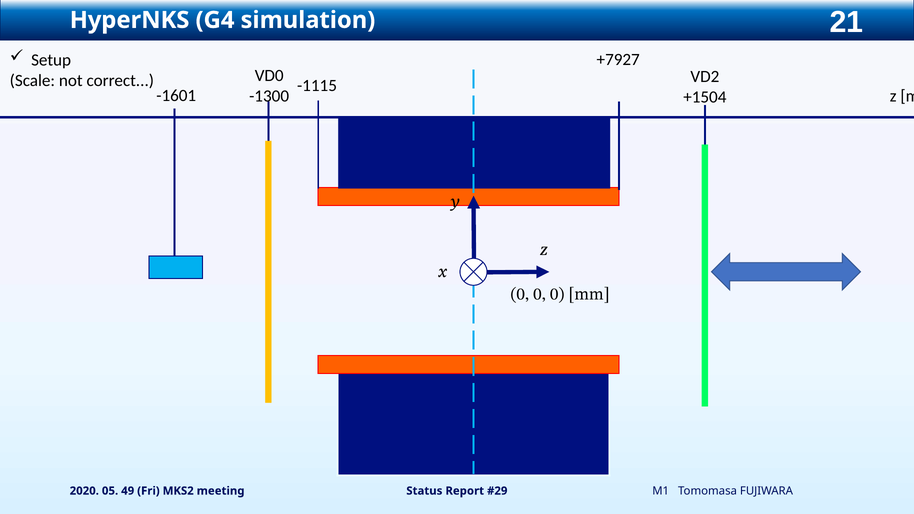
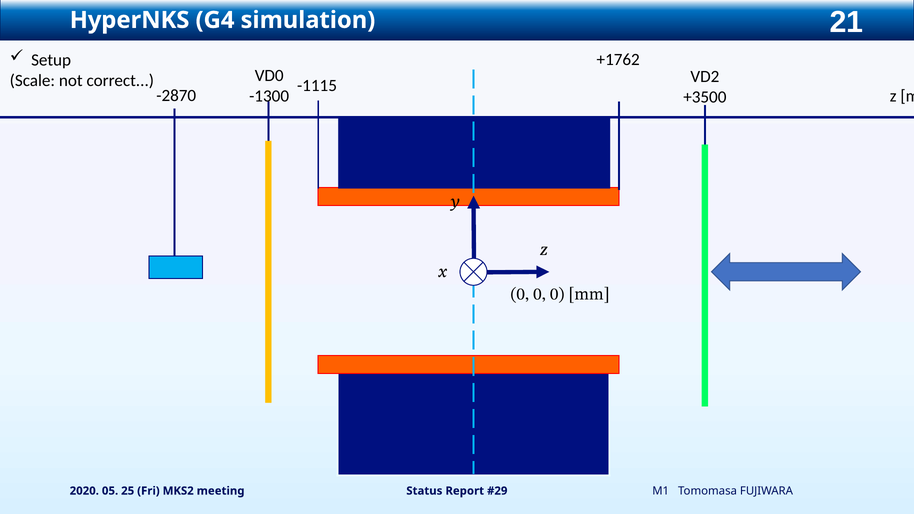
+7927: +7927 -> +1762
-1601: -1601 -> -2870
+1504: +1504 -> +3500
49: 49 -> 25
